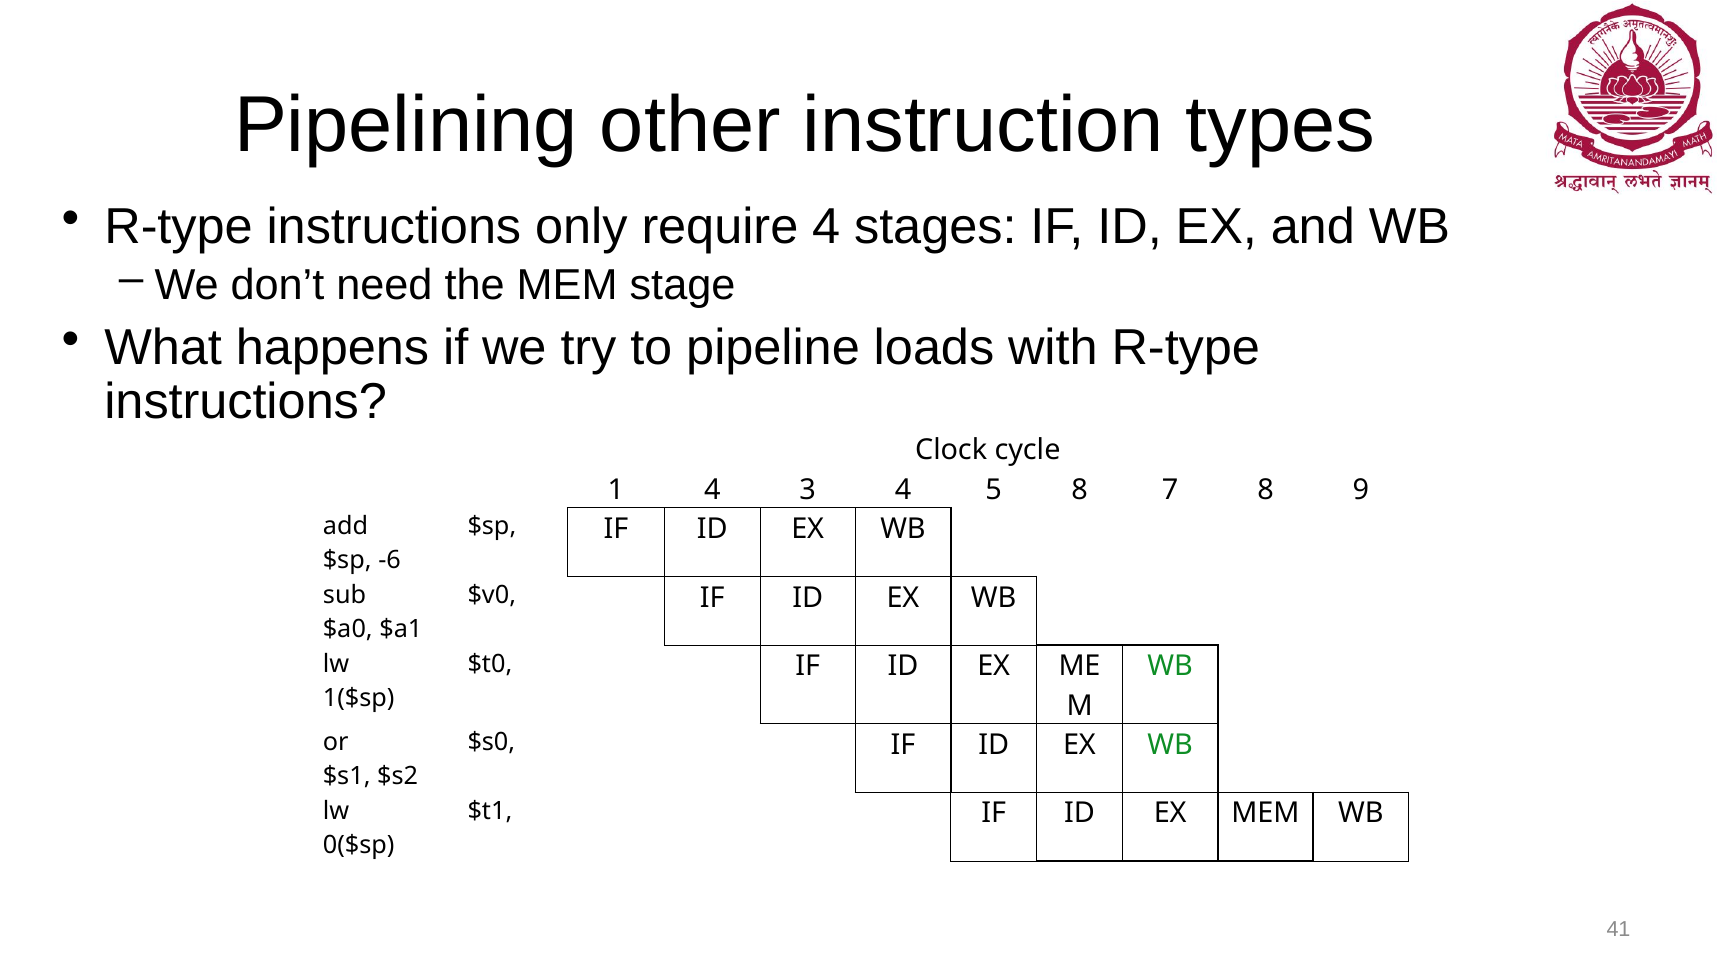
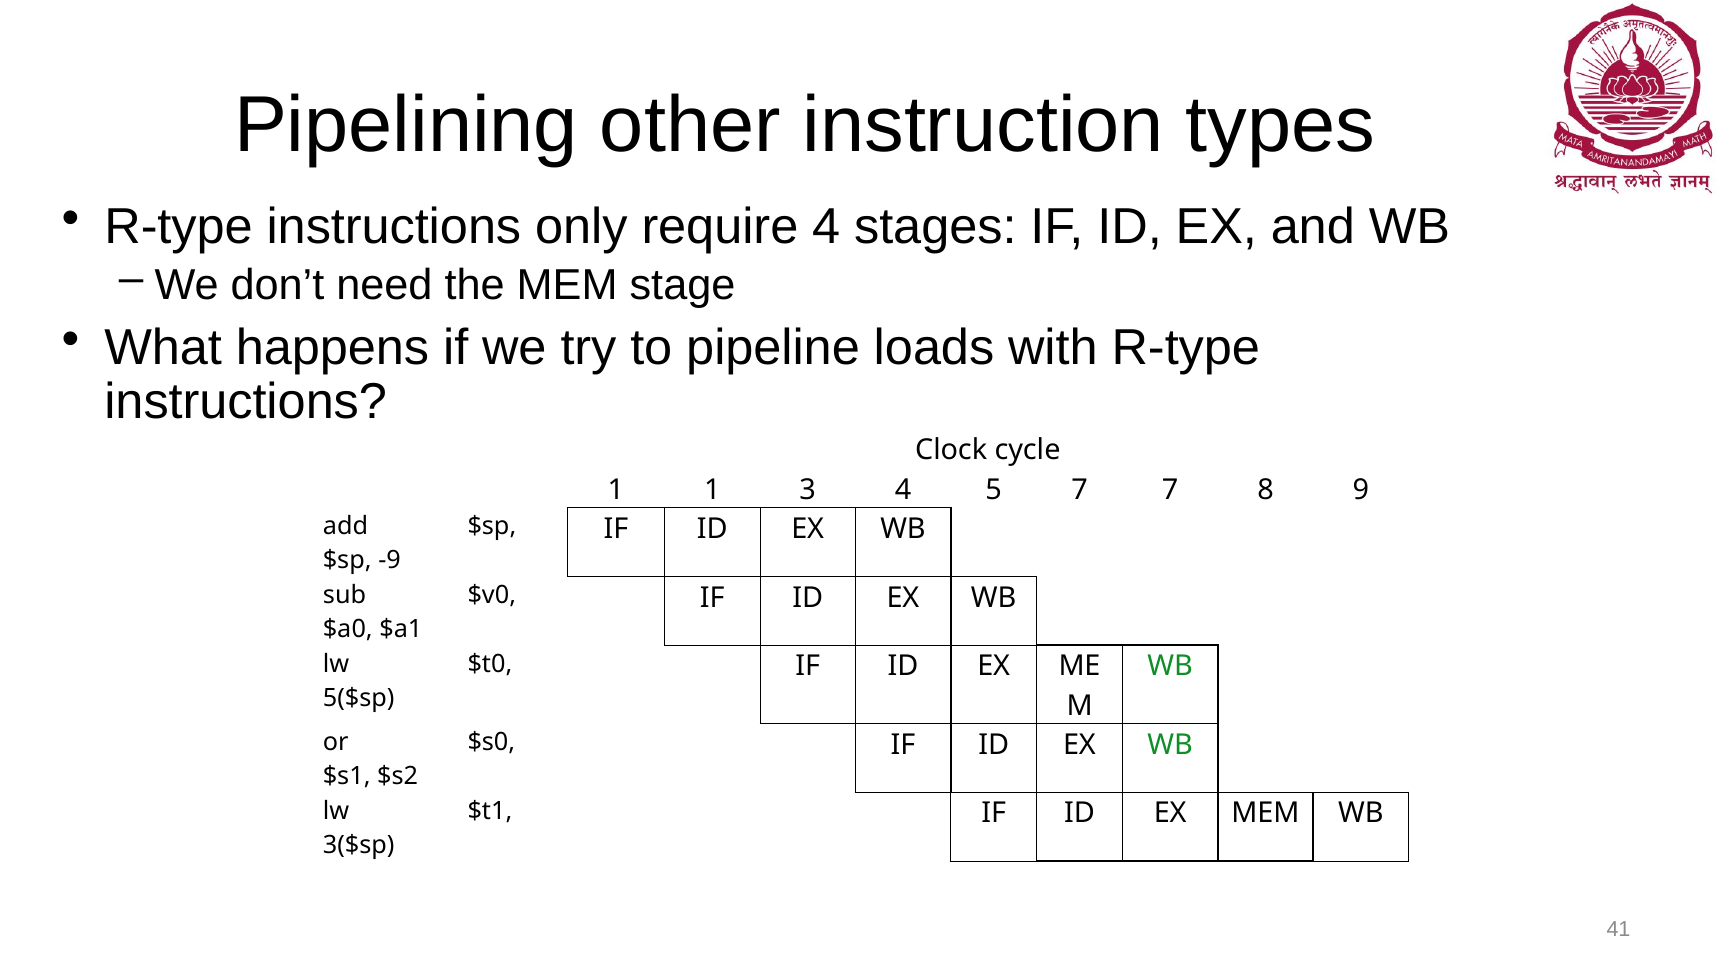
1 4: 4 -> 1
5 8: 8 -> 7
-6: -6 -> -9
1($sp: 1($sp -> 5($sp
0($sp: 0($sp -> 3($sp
